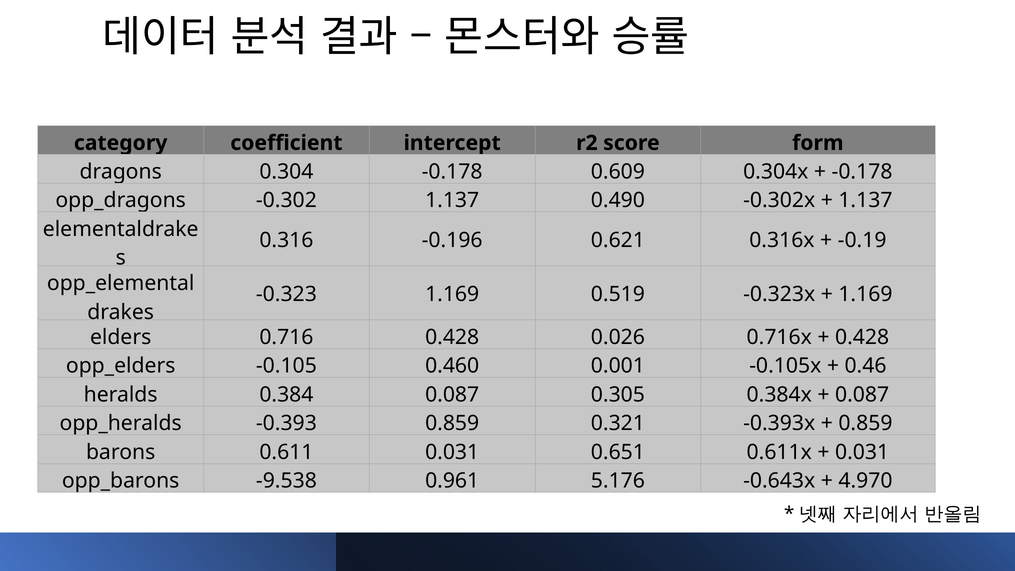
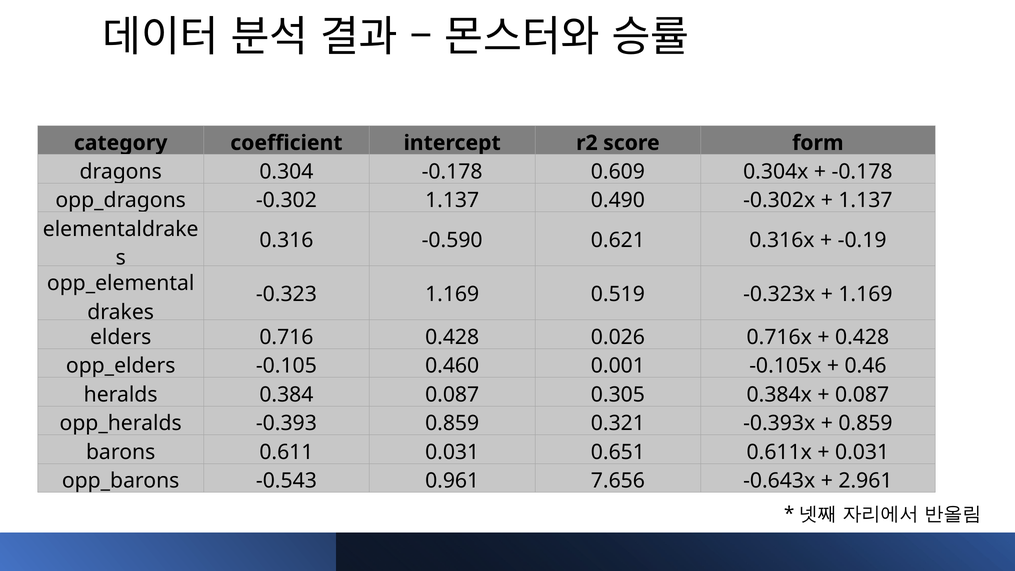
-0.196: -0.196 -> -0.590
-9.538: -9.538 -> -0.543
5.176: 5.176 -> 7.656
4.970: 4.970 -> 2.961
